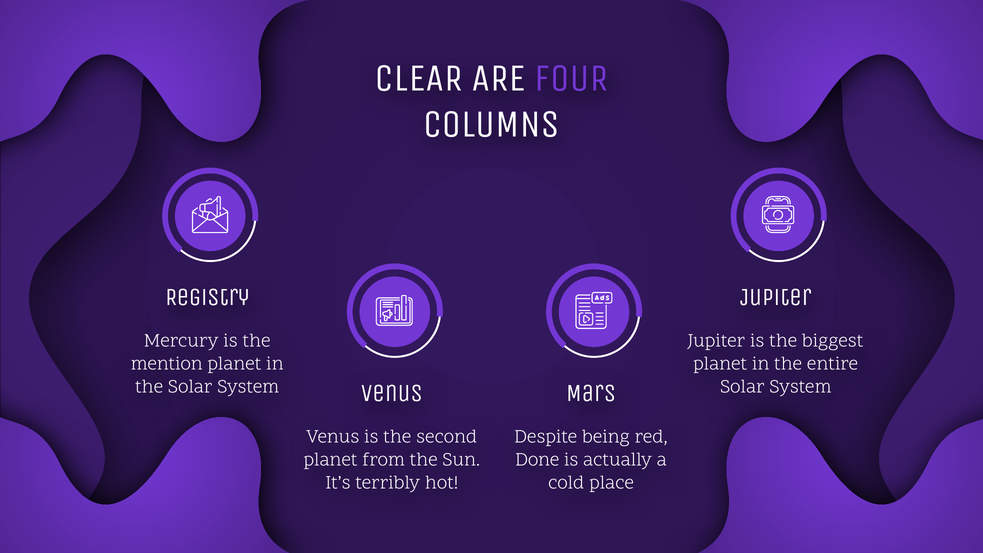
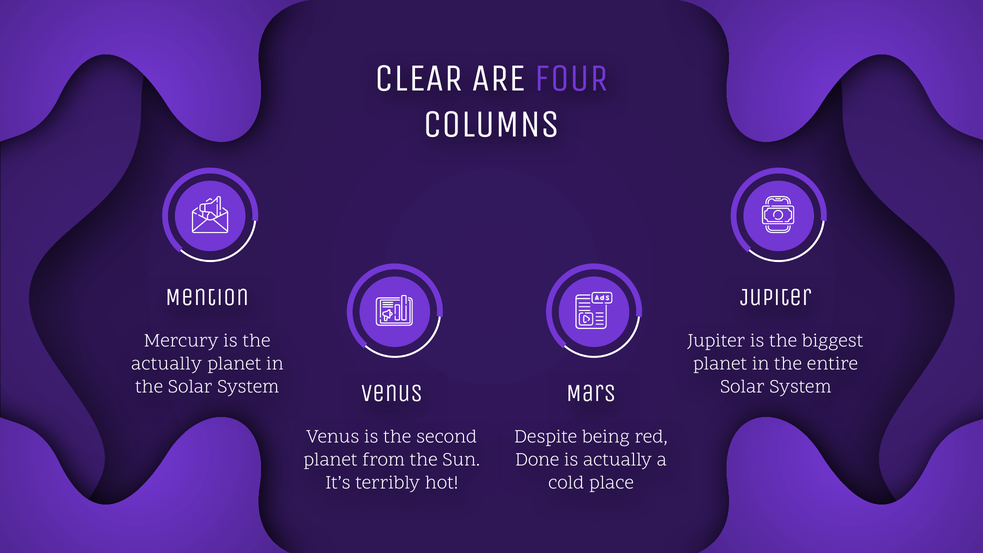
Registry: Registry -> Mention
mention at (167, 363): mention -> actually
